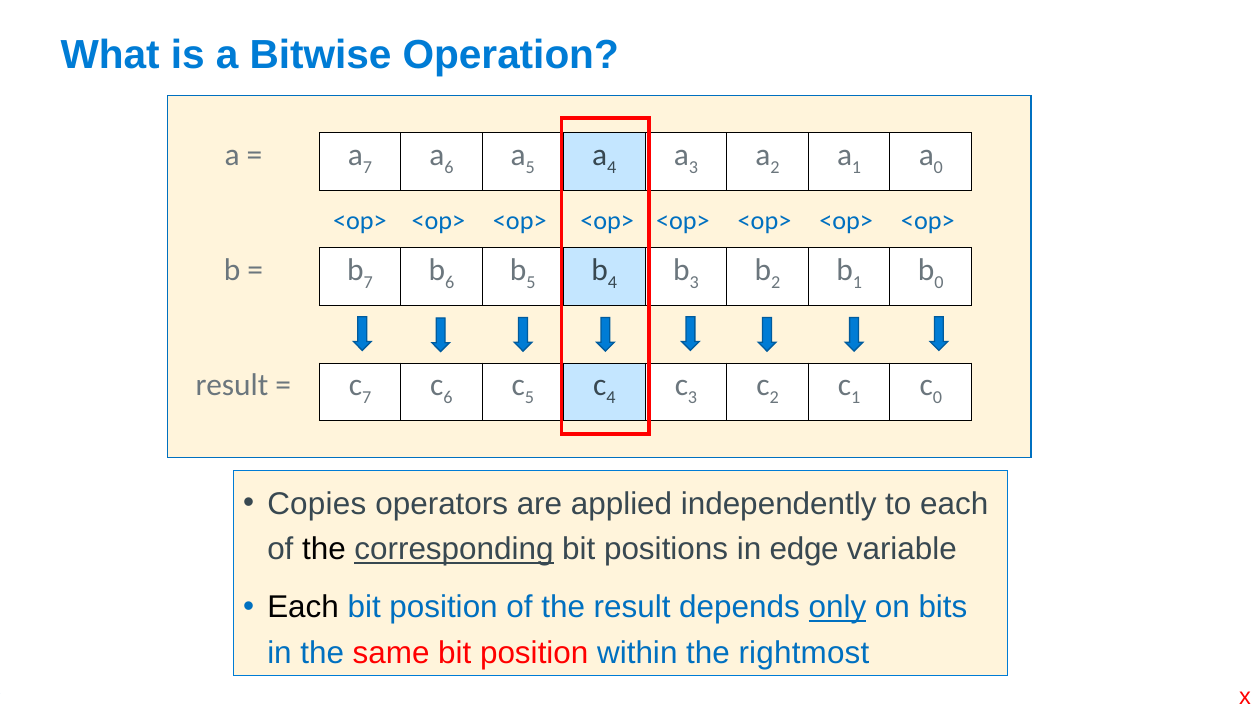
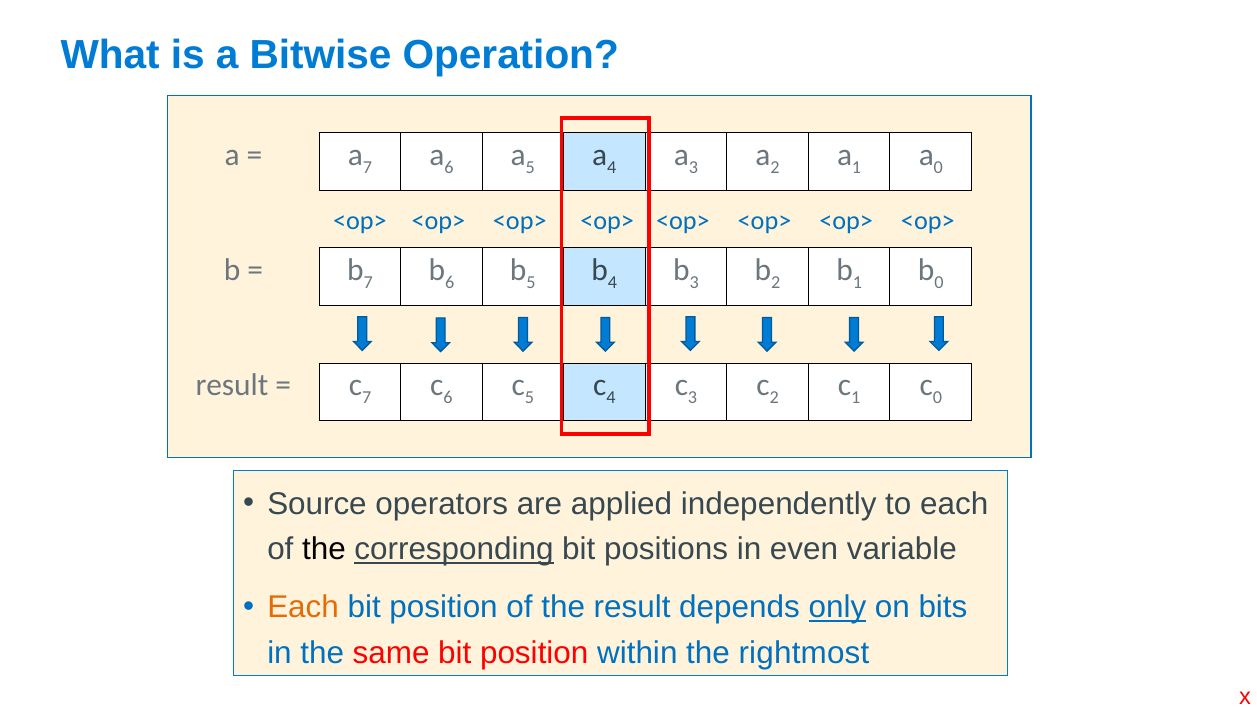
Copies: Copies -> Source
edge: edge -> even
Each at (303, 608) colour: black -> orange
